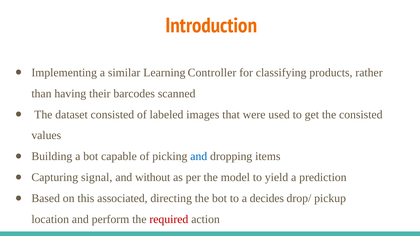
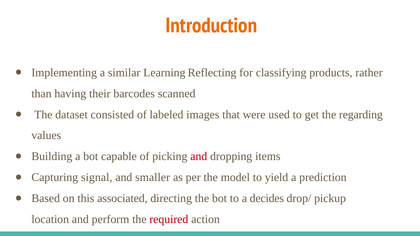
Controller: Controller -> Reflecting
the consisted: consisted -> regarding
and at (199, 157) colour: blue -> red
without: without -> smaller
